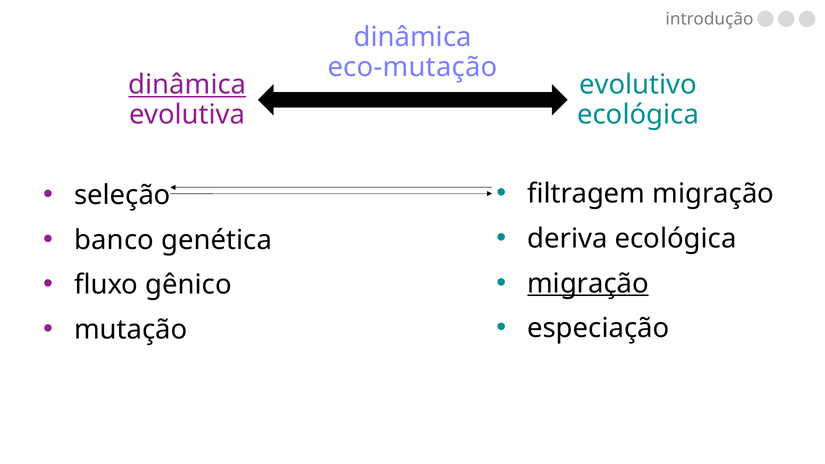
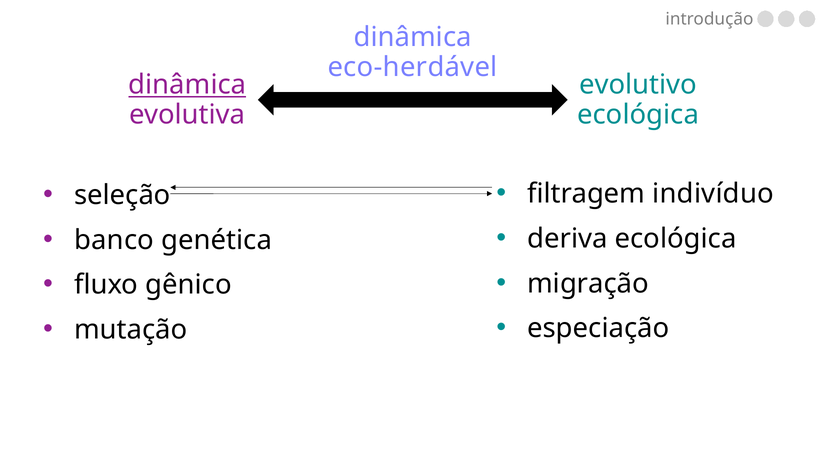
eco-mutação: eco-mutação -> eco-herdável
filtragem migração: migração -> indivíduo
migração at (588, 283) underline: present -> none
